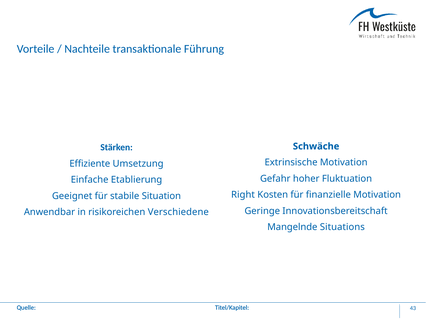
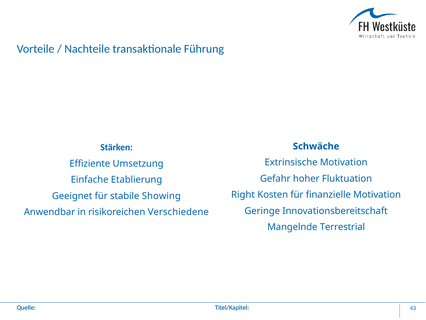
Situation: Situation -> Showing
Situations: Situations -> Terrestrial
